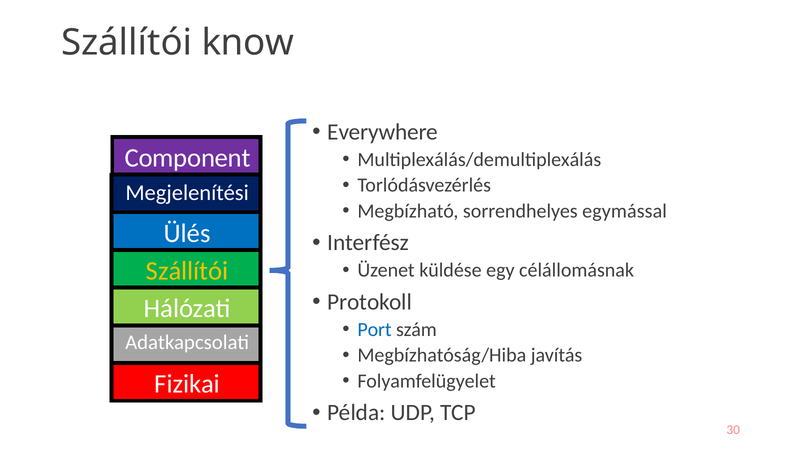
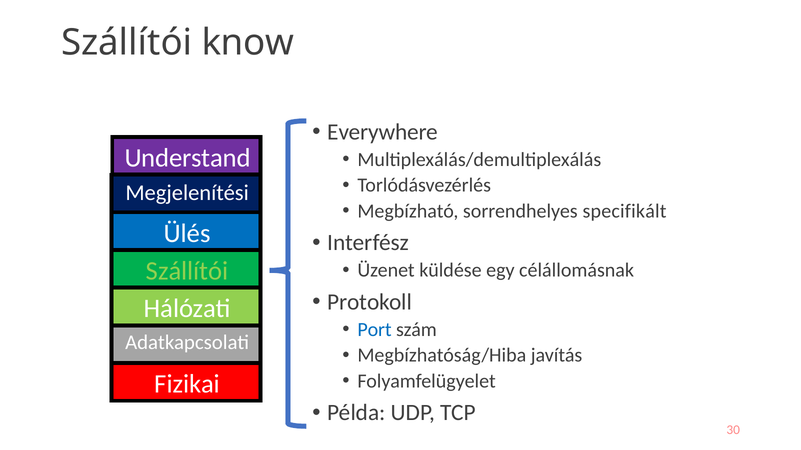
Component: Component -> Understand
egymással: egymással -> specifikált
Szállítói at (187, 271) colour: yellow -> light green
